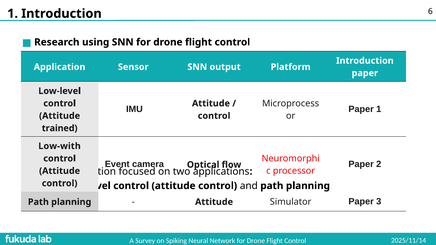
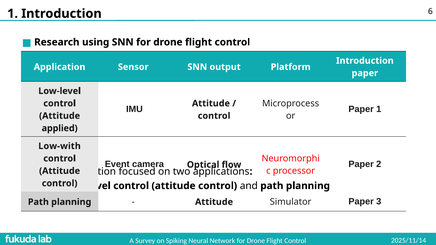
trained: trained -> applied
